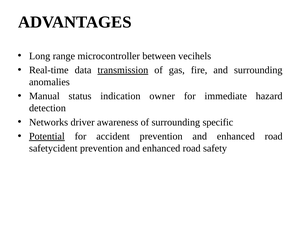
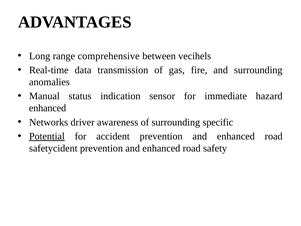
microcontroller: microcontroller -> comprehensive
transmission underline: present -> none
owner: owner -> sensor
detection at (47, 108): detection -> enhanced
